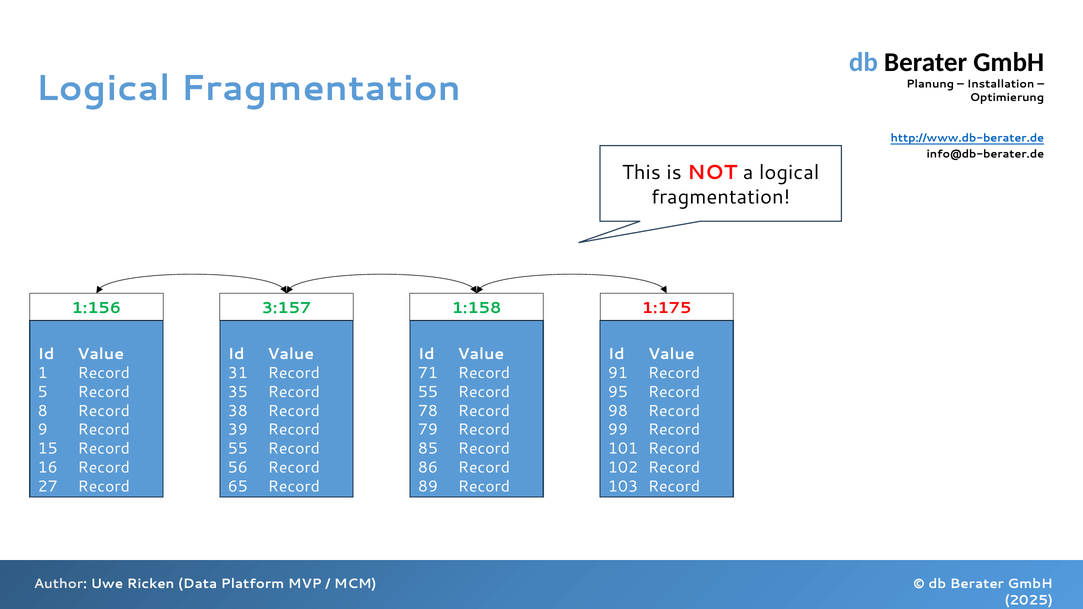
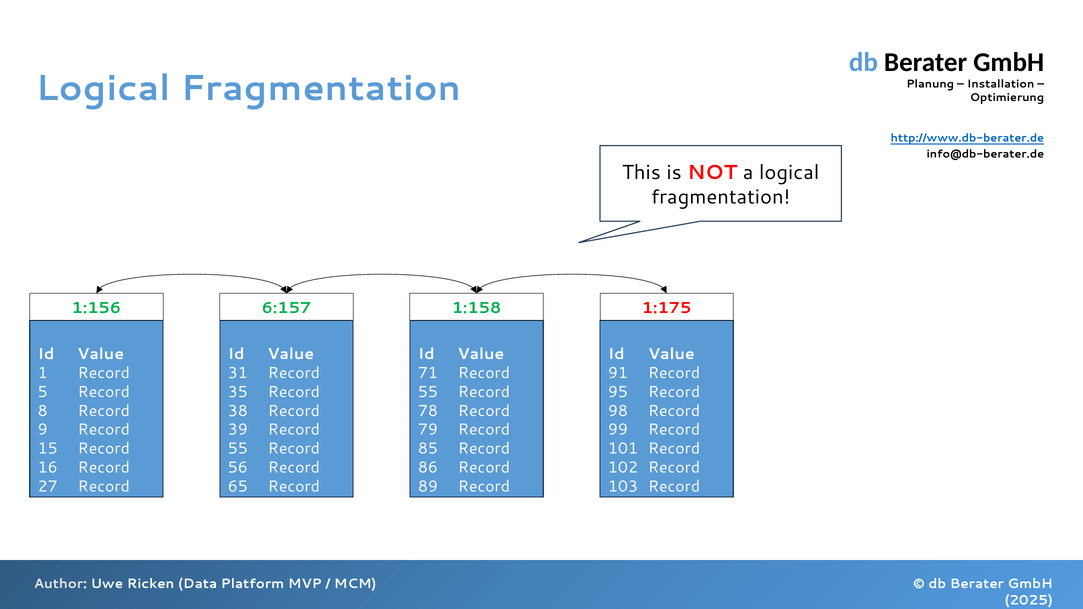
3:157: 3:157 -> 6:157
